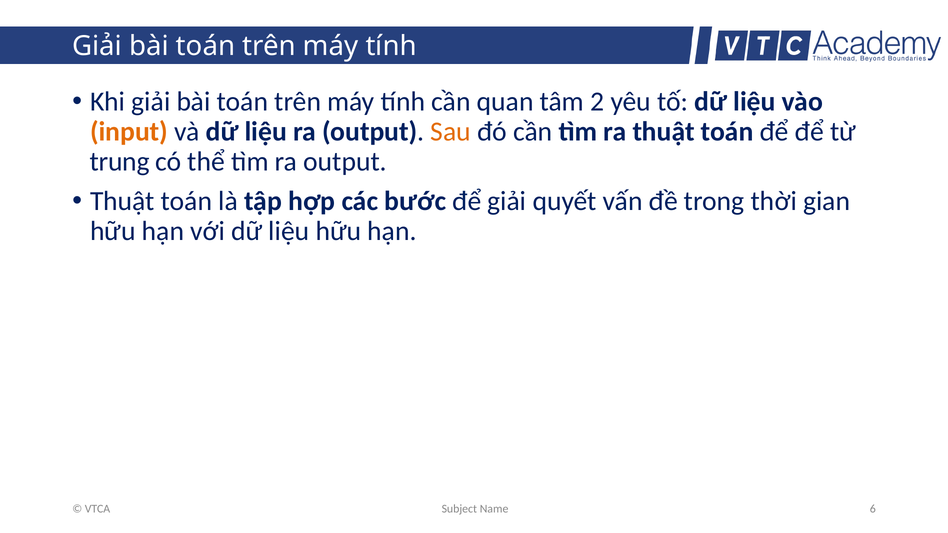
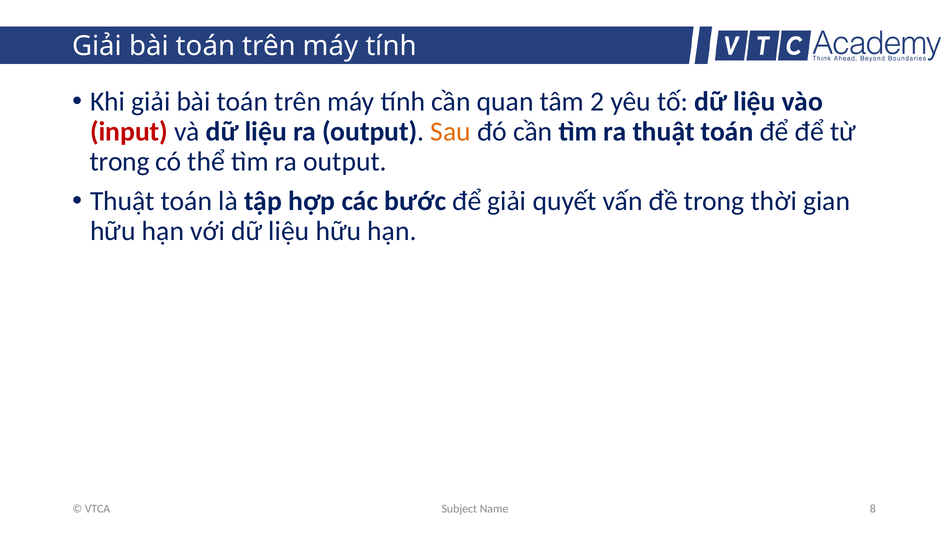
input colour: orange -> red
trung at (120, 162): trung -> trong
6: 6 -> 8
